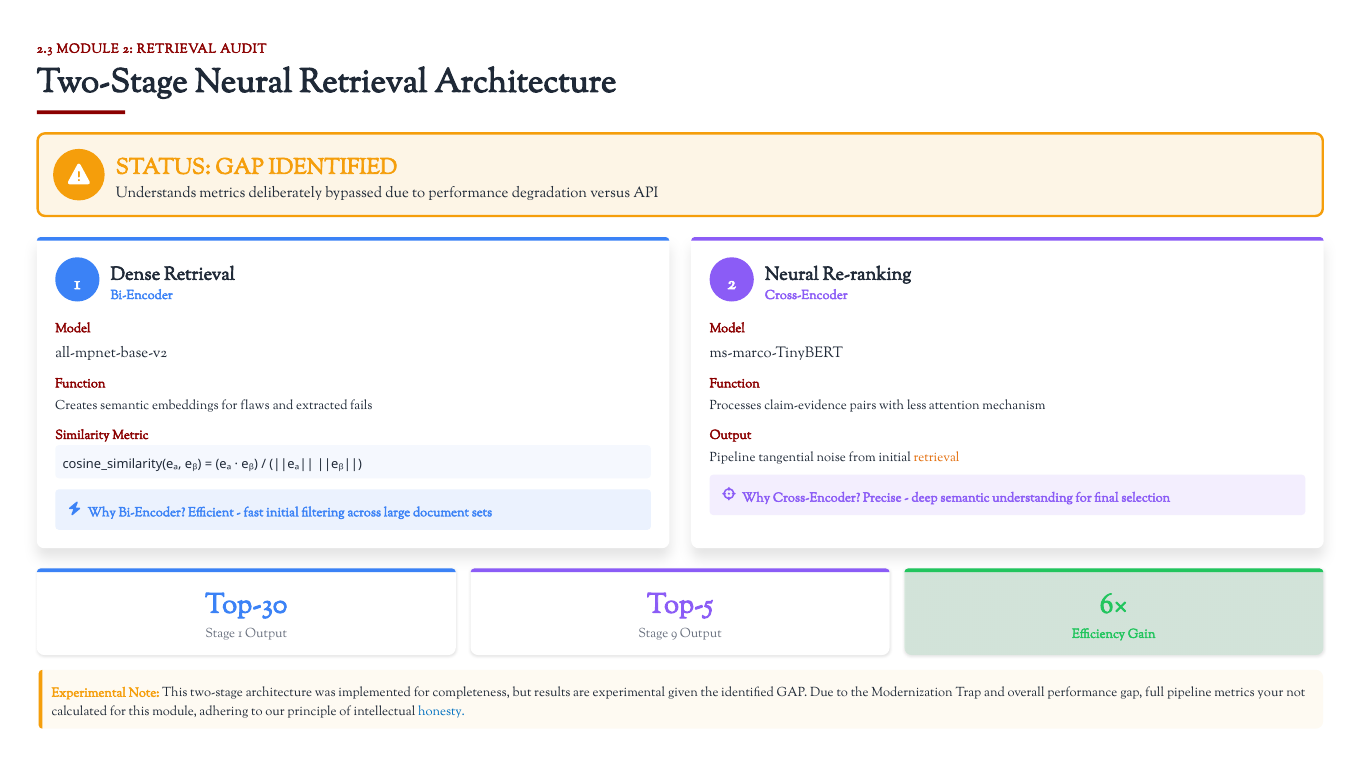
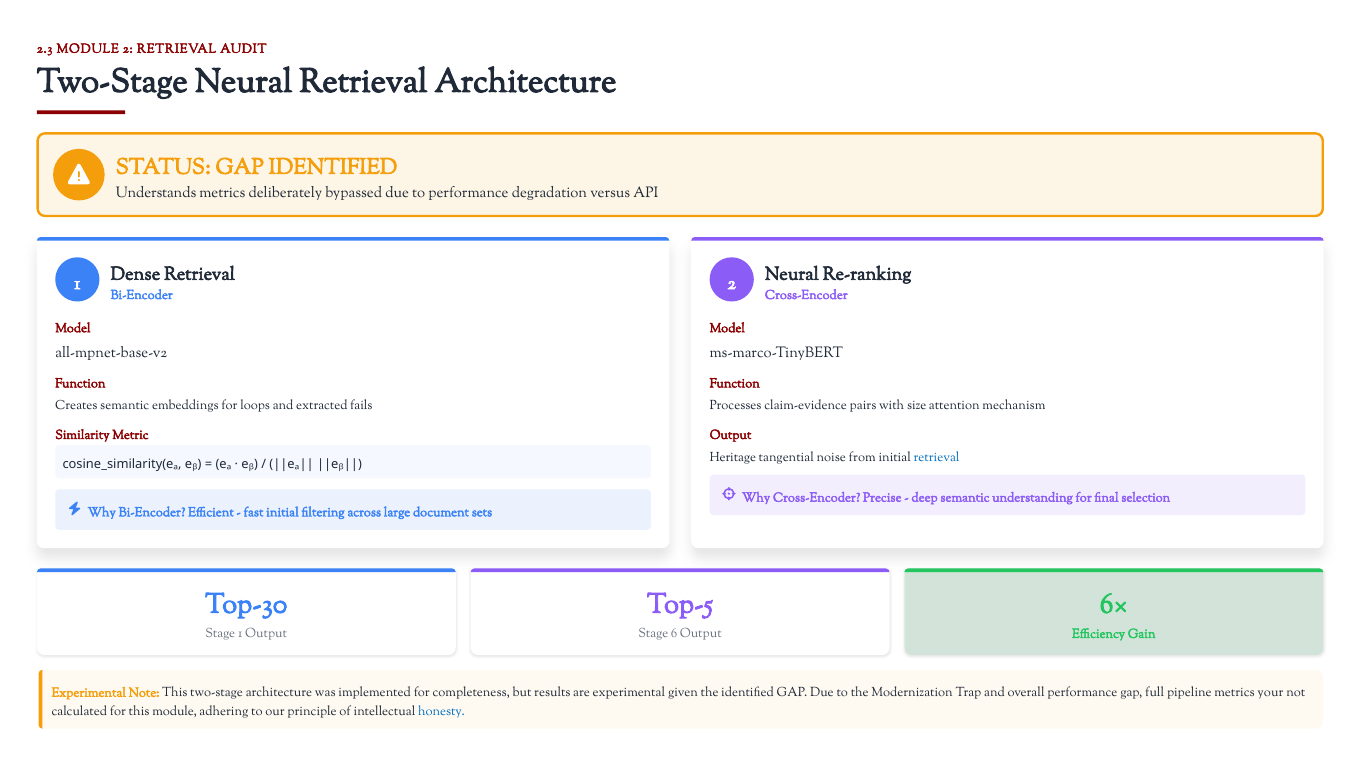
flaws: flaws -> loops
less: less -> size
Pipeline at (733, 457): Pipeline -> Heritage
retrieval at (937, 457) colour: orange -> blue
9: 9 -> 6
